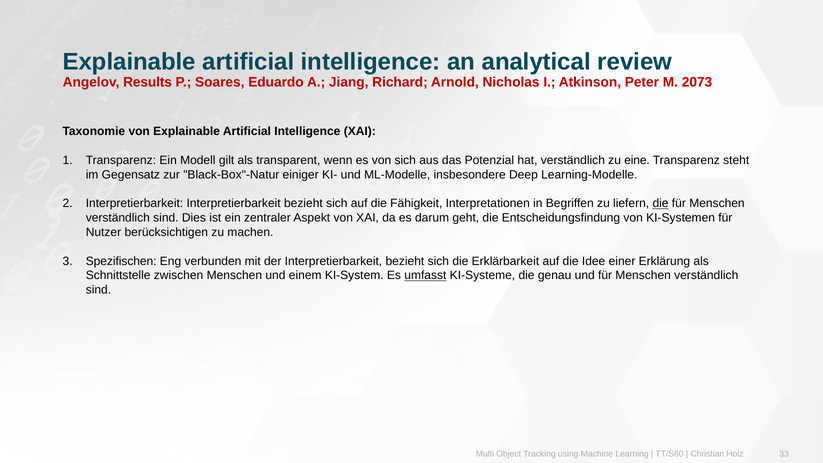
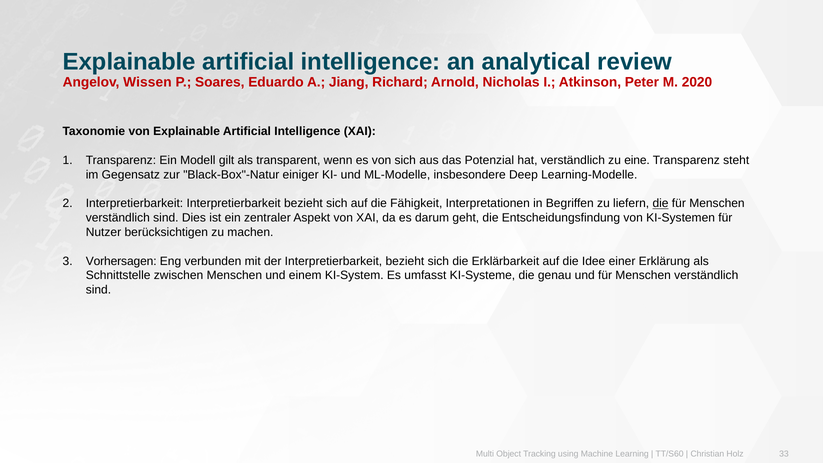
Results: Results -> Wissen
2073: 2073 -> 2020
Spezifischen: Spezifischen -> Vorhersagen
umfasst underline: present -> none
